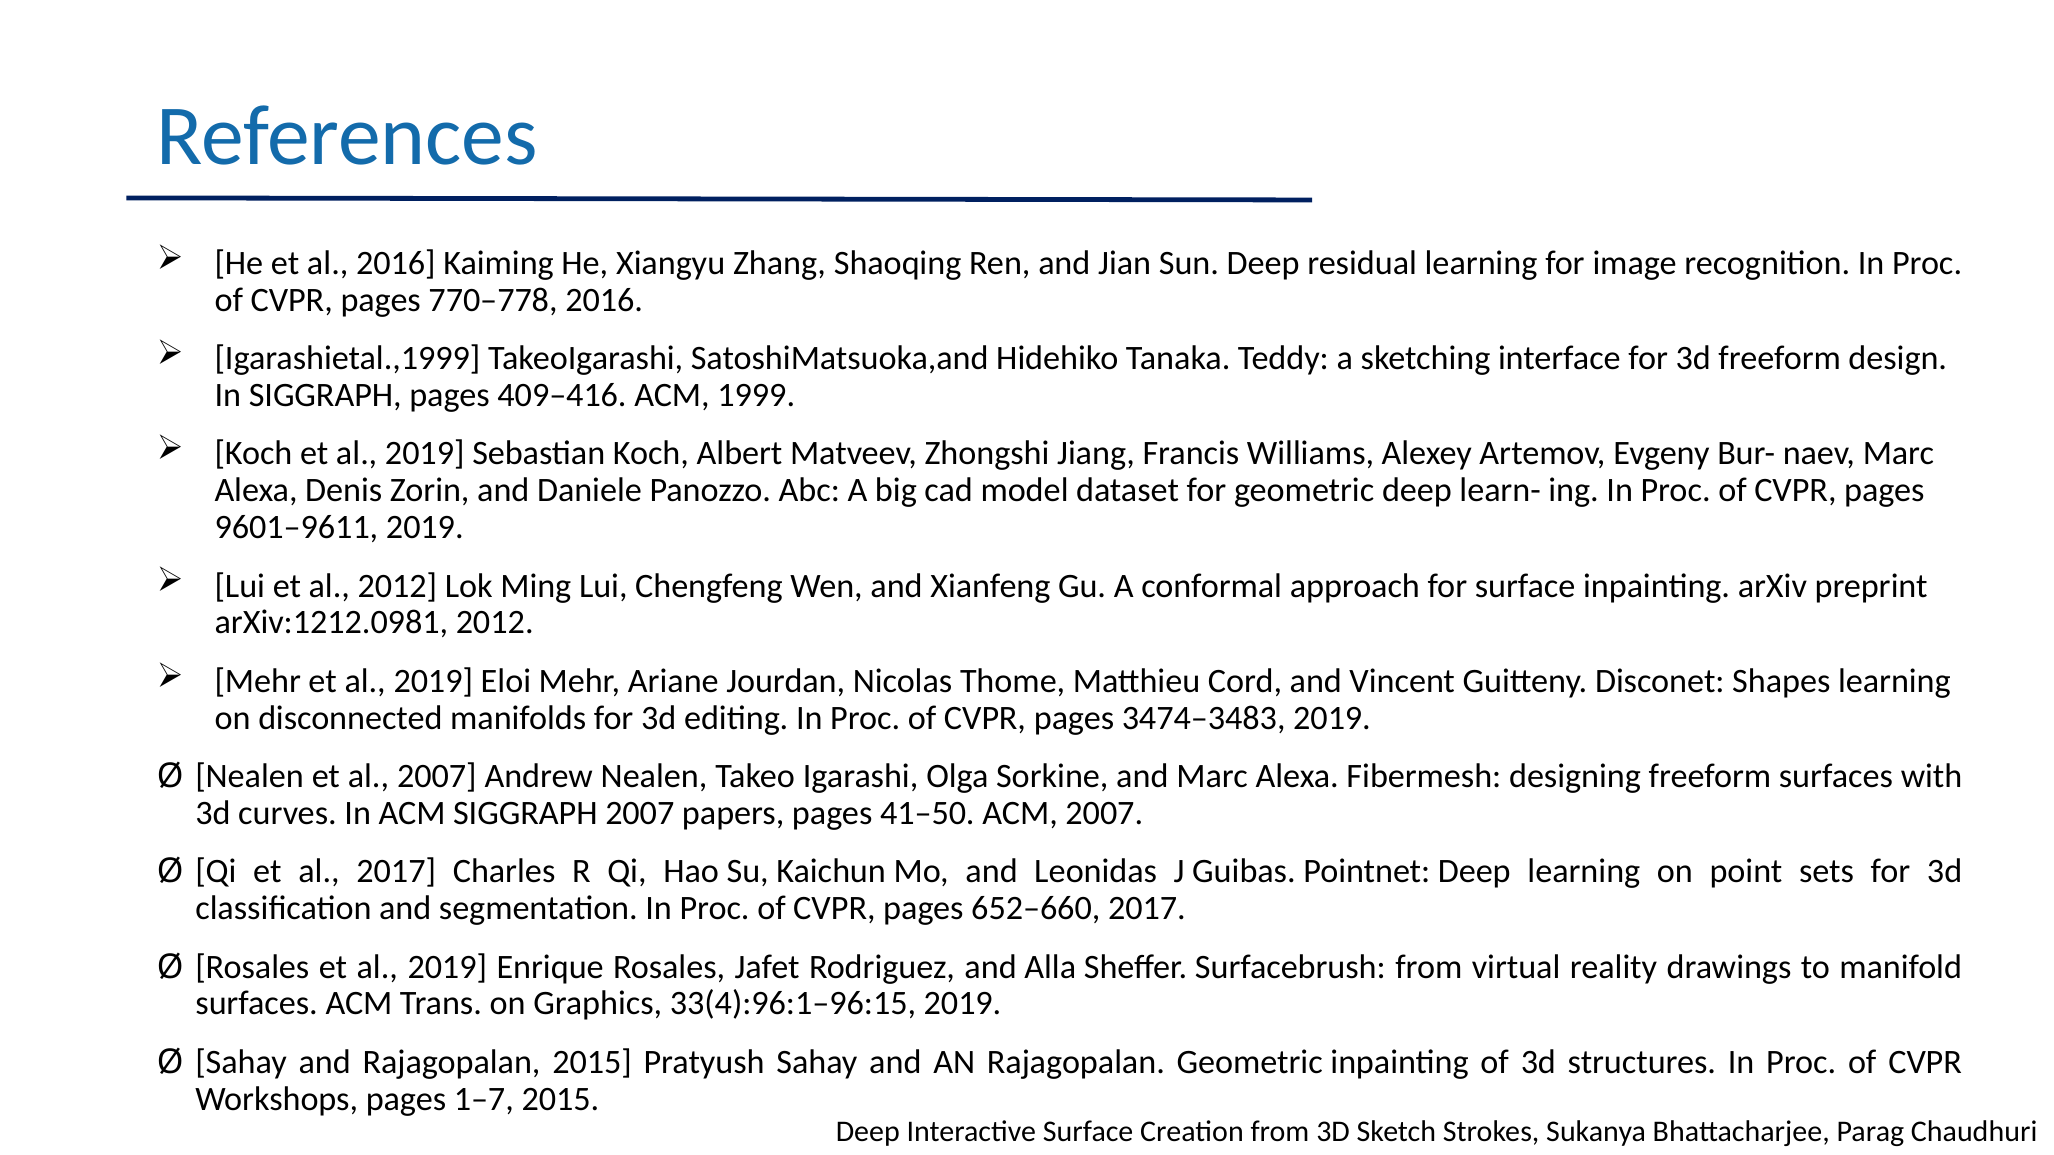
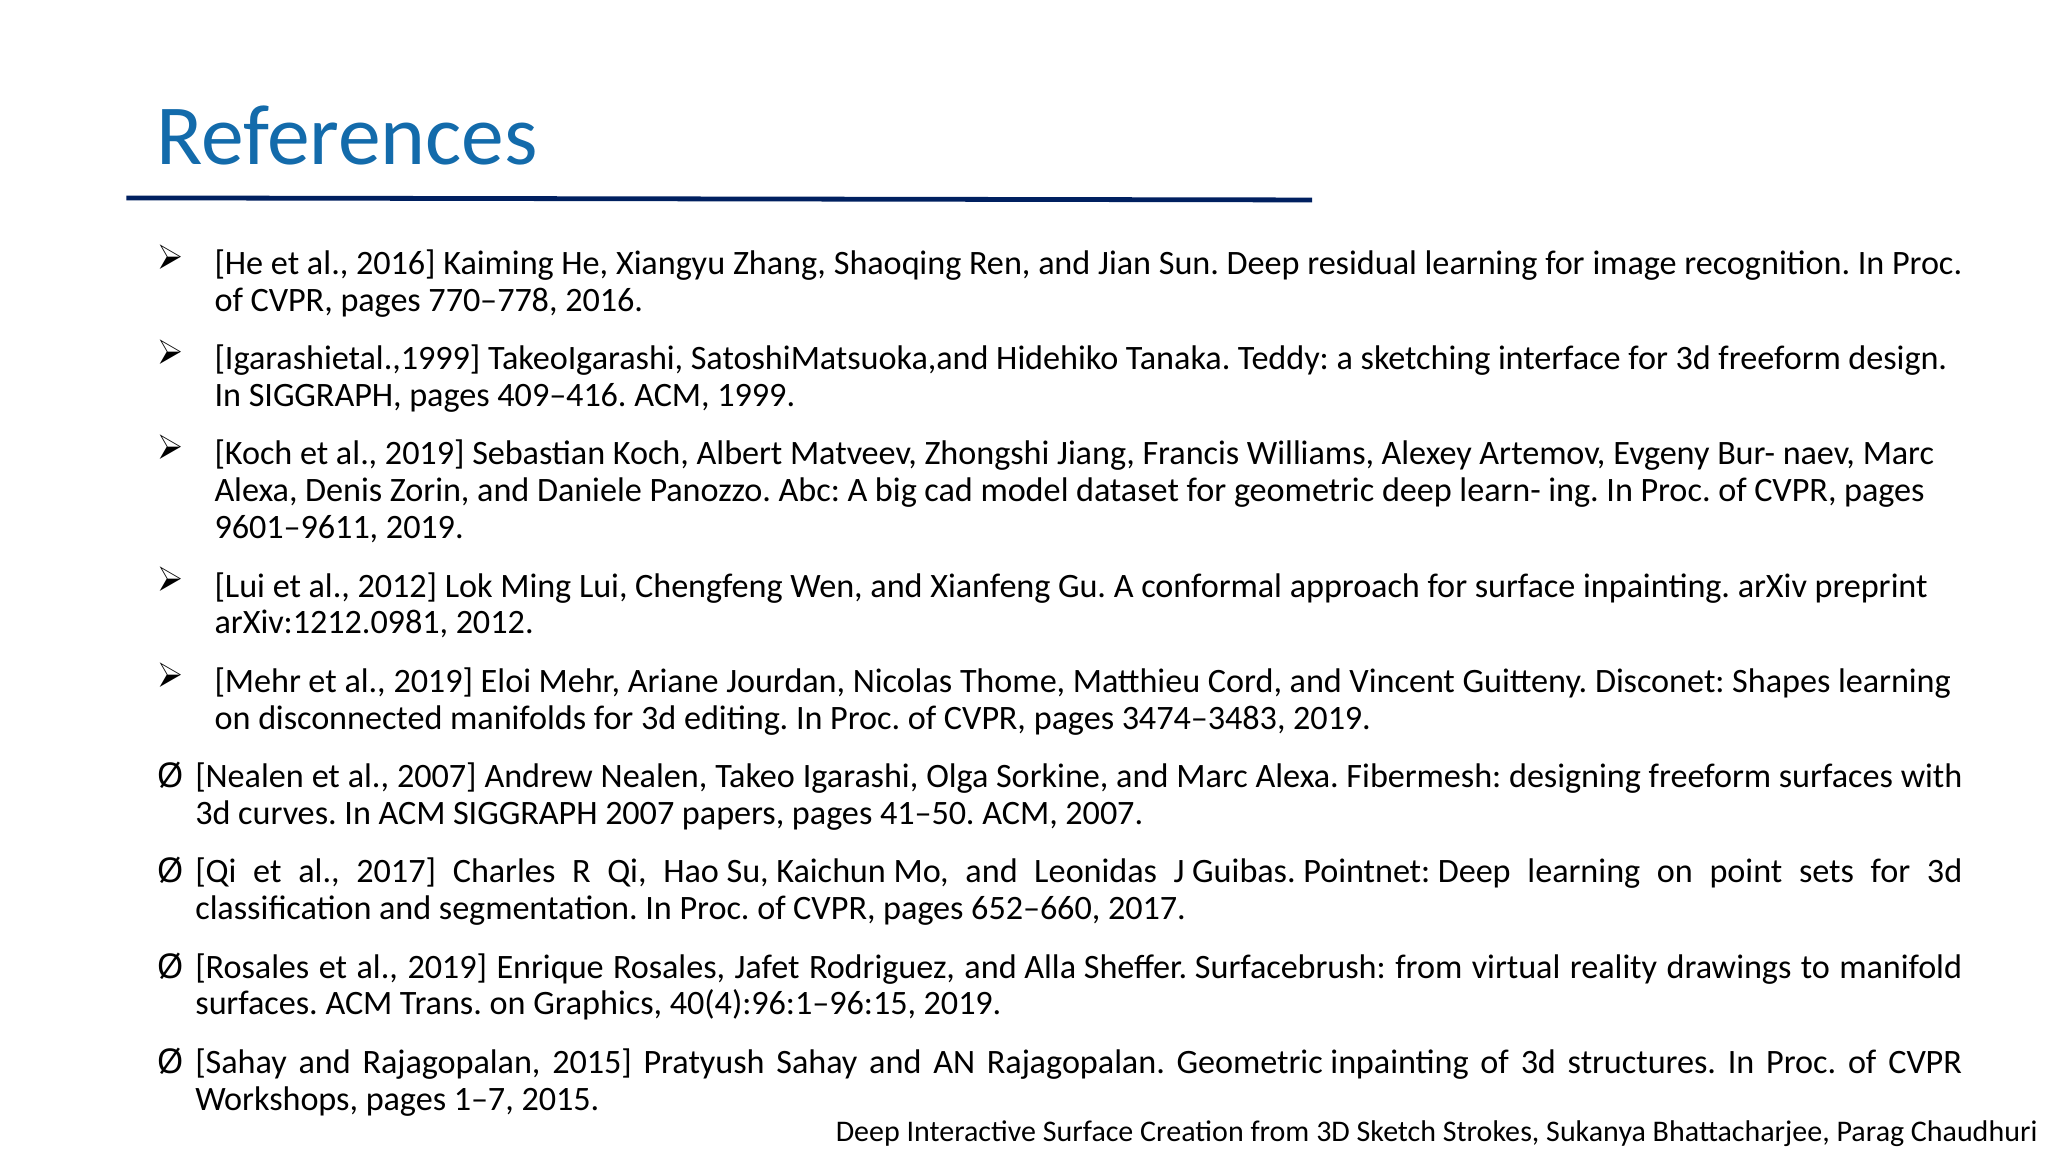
33(4):96:1–96:15: 33(4):96:1–96:15 -> 40(4):96:1–96:15
